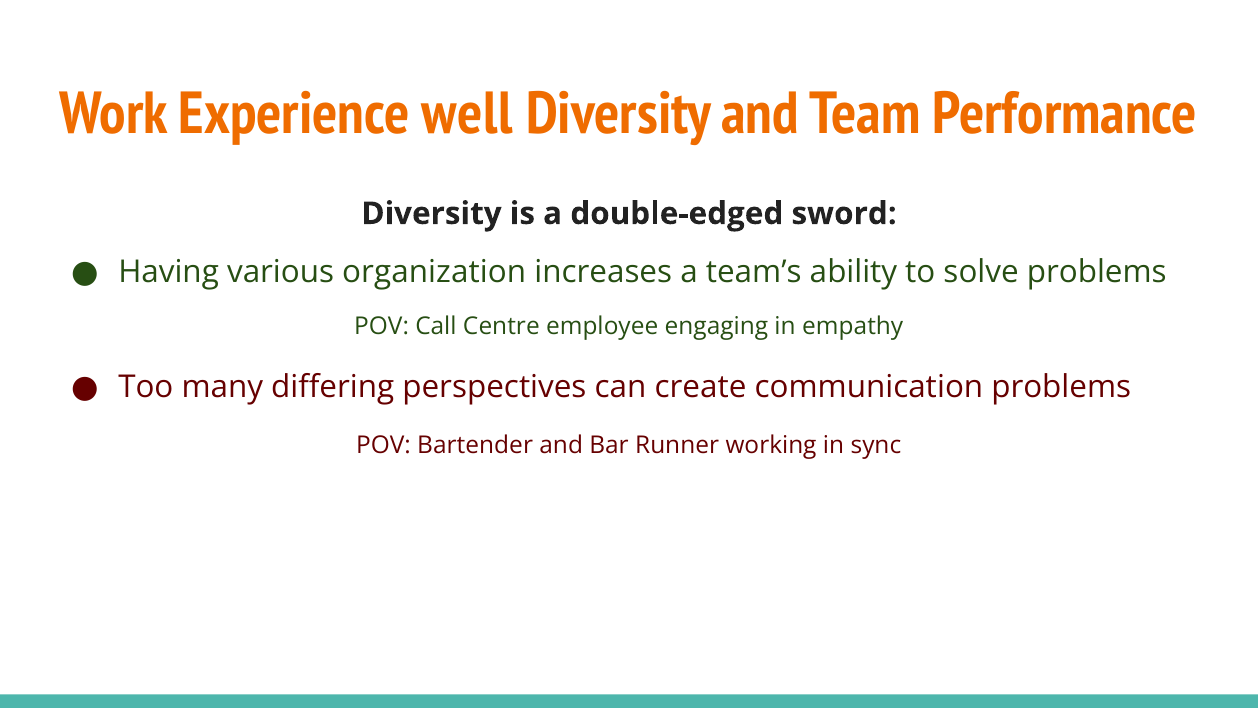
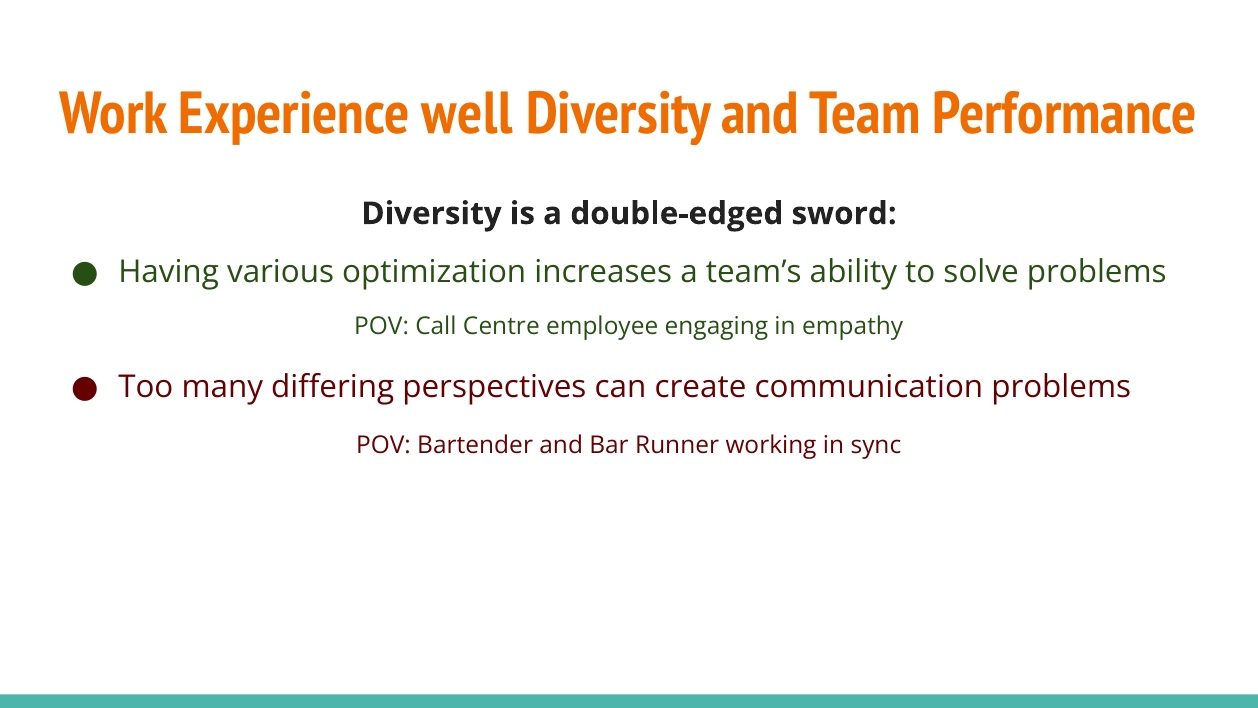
organization: organization -> optimization
